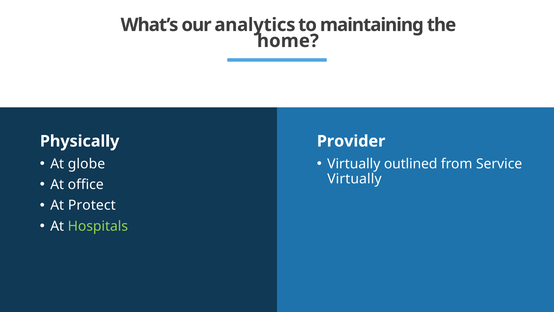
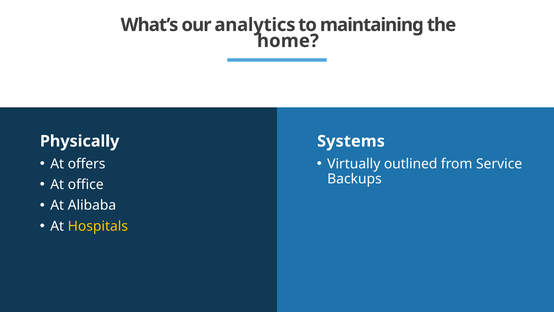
Provider: Provider -> Systems
globe: globe -> offers
Virtually at (354, 179): Virtually -> Backups
Protect: Protect -> Alibaba
Hospitals colour: light green -> yellow
